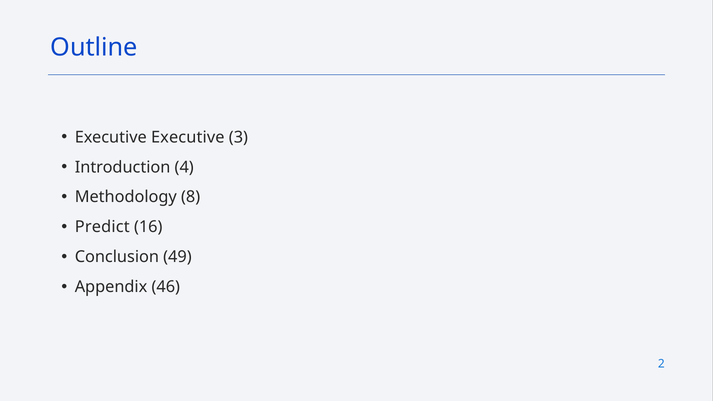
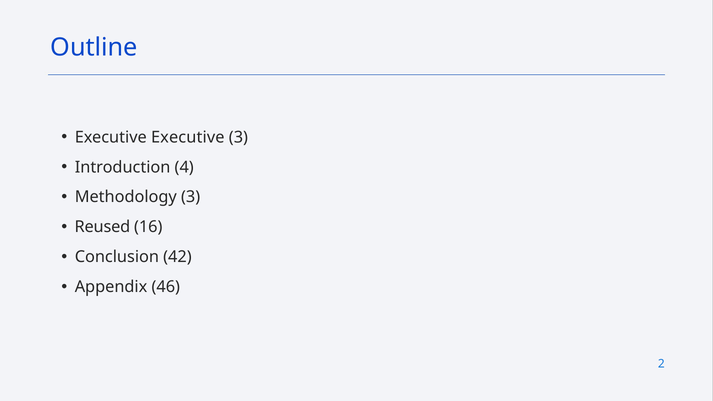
Methodology 8: 8 -> 3
Predict: Predict -> Reused
49: 49 -> 42
